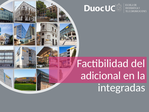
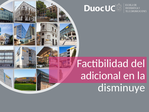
integradas: integradas -> disminuye
